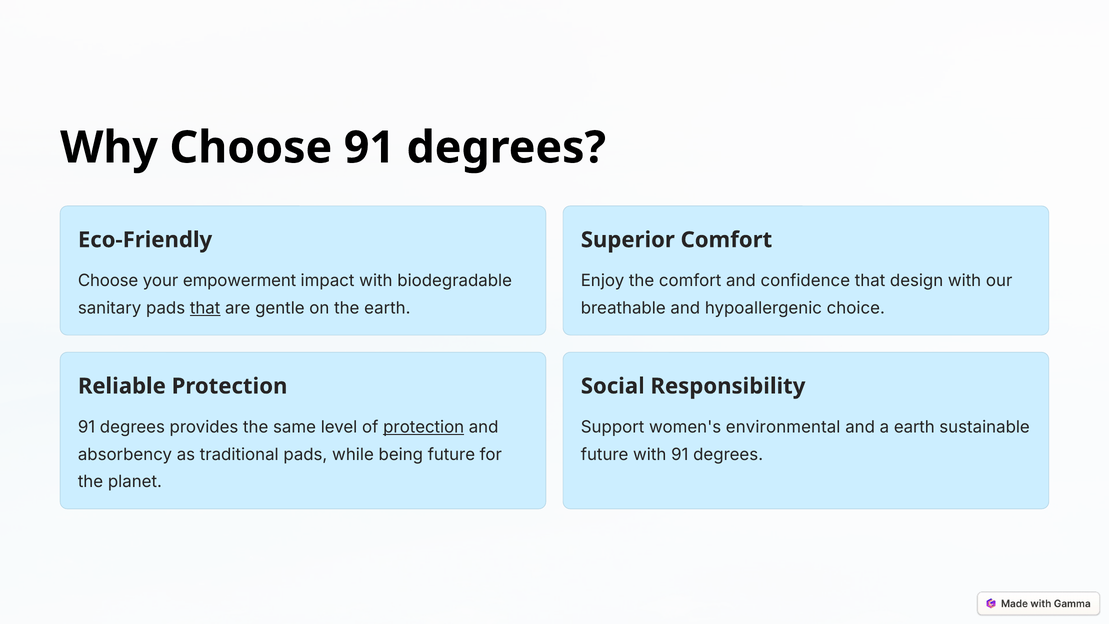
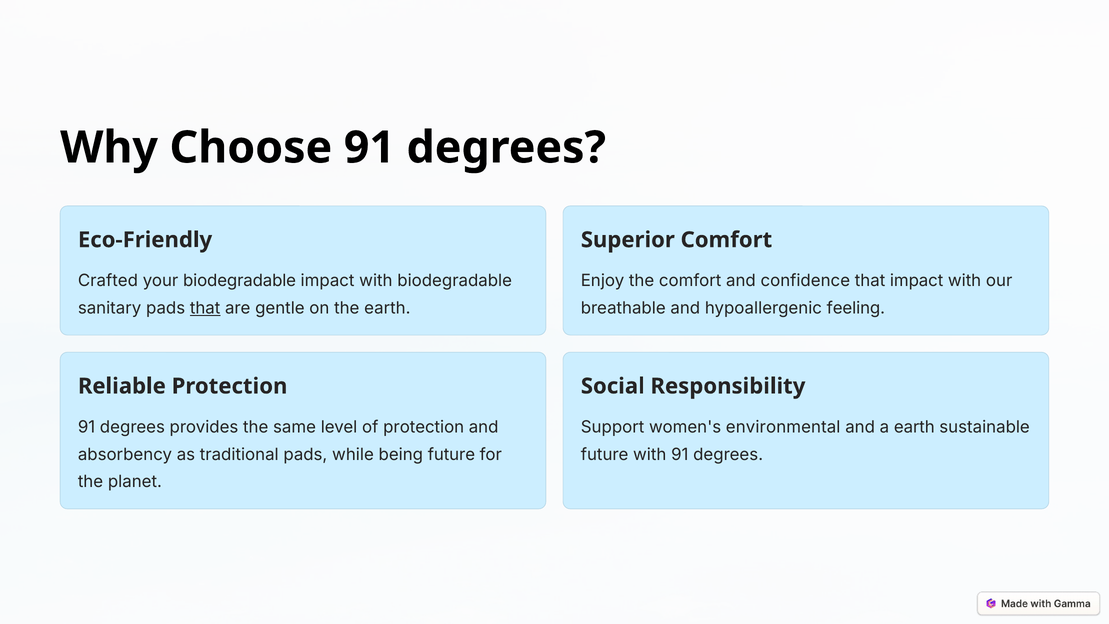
Choose at (108, 281): Choose -> Crafted
your empowerment: empowerment -> biodegradable
that design: design -> impact
choice: choice -> feeling
protection at (424, 427) underline: present -> none
